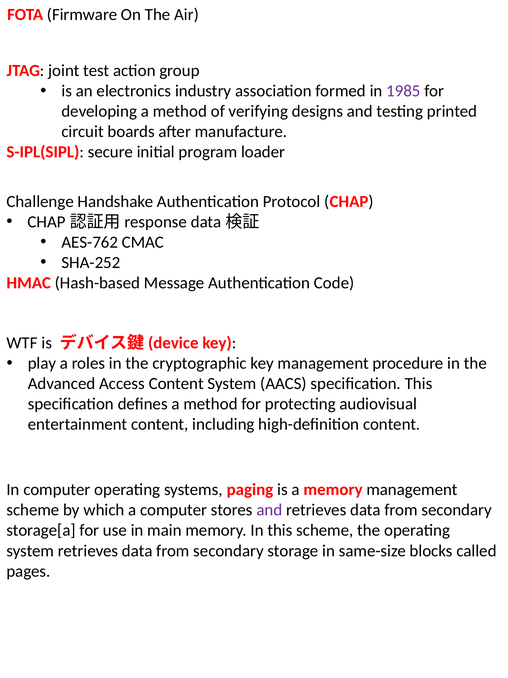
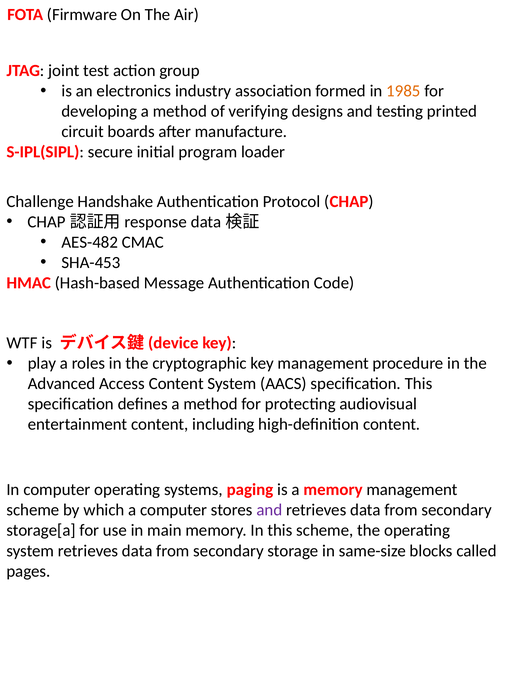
1985 colour: purple -> orange
AES-762: AES-762 -> AES-482
SHA-252: SHA-252 -> SHA-453
